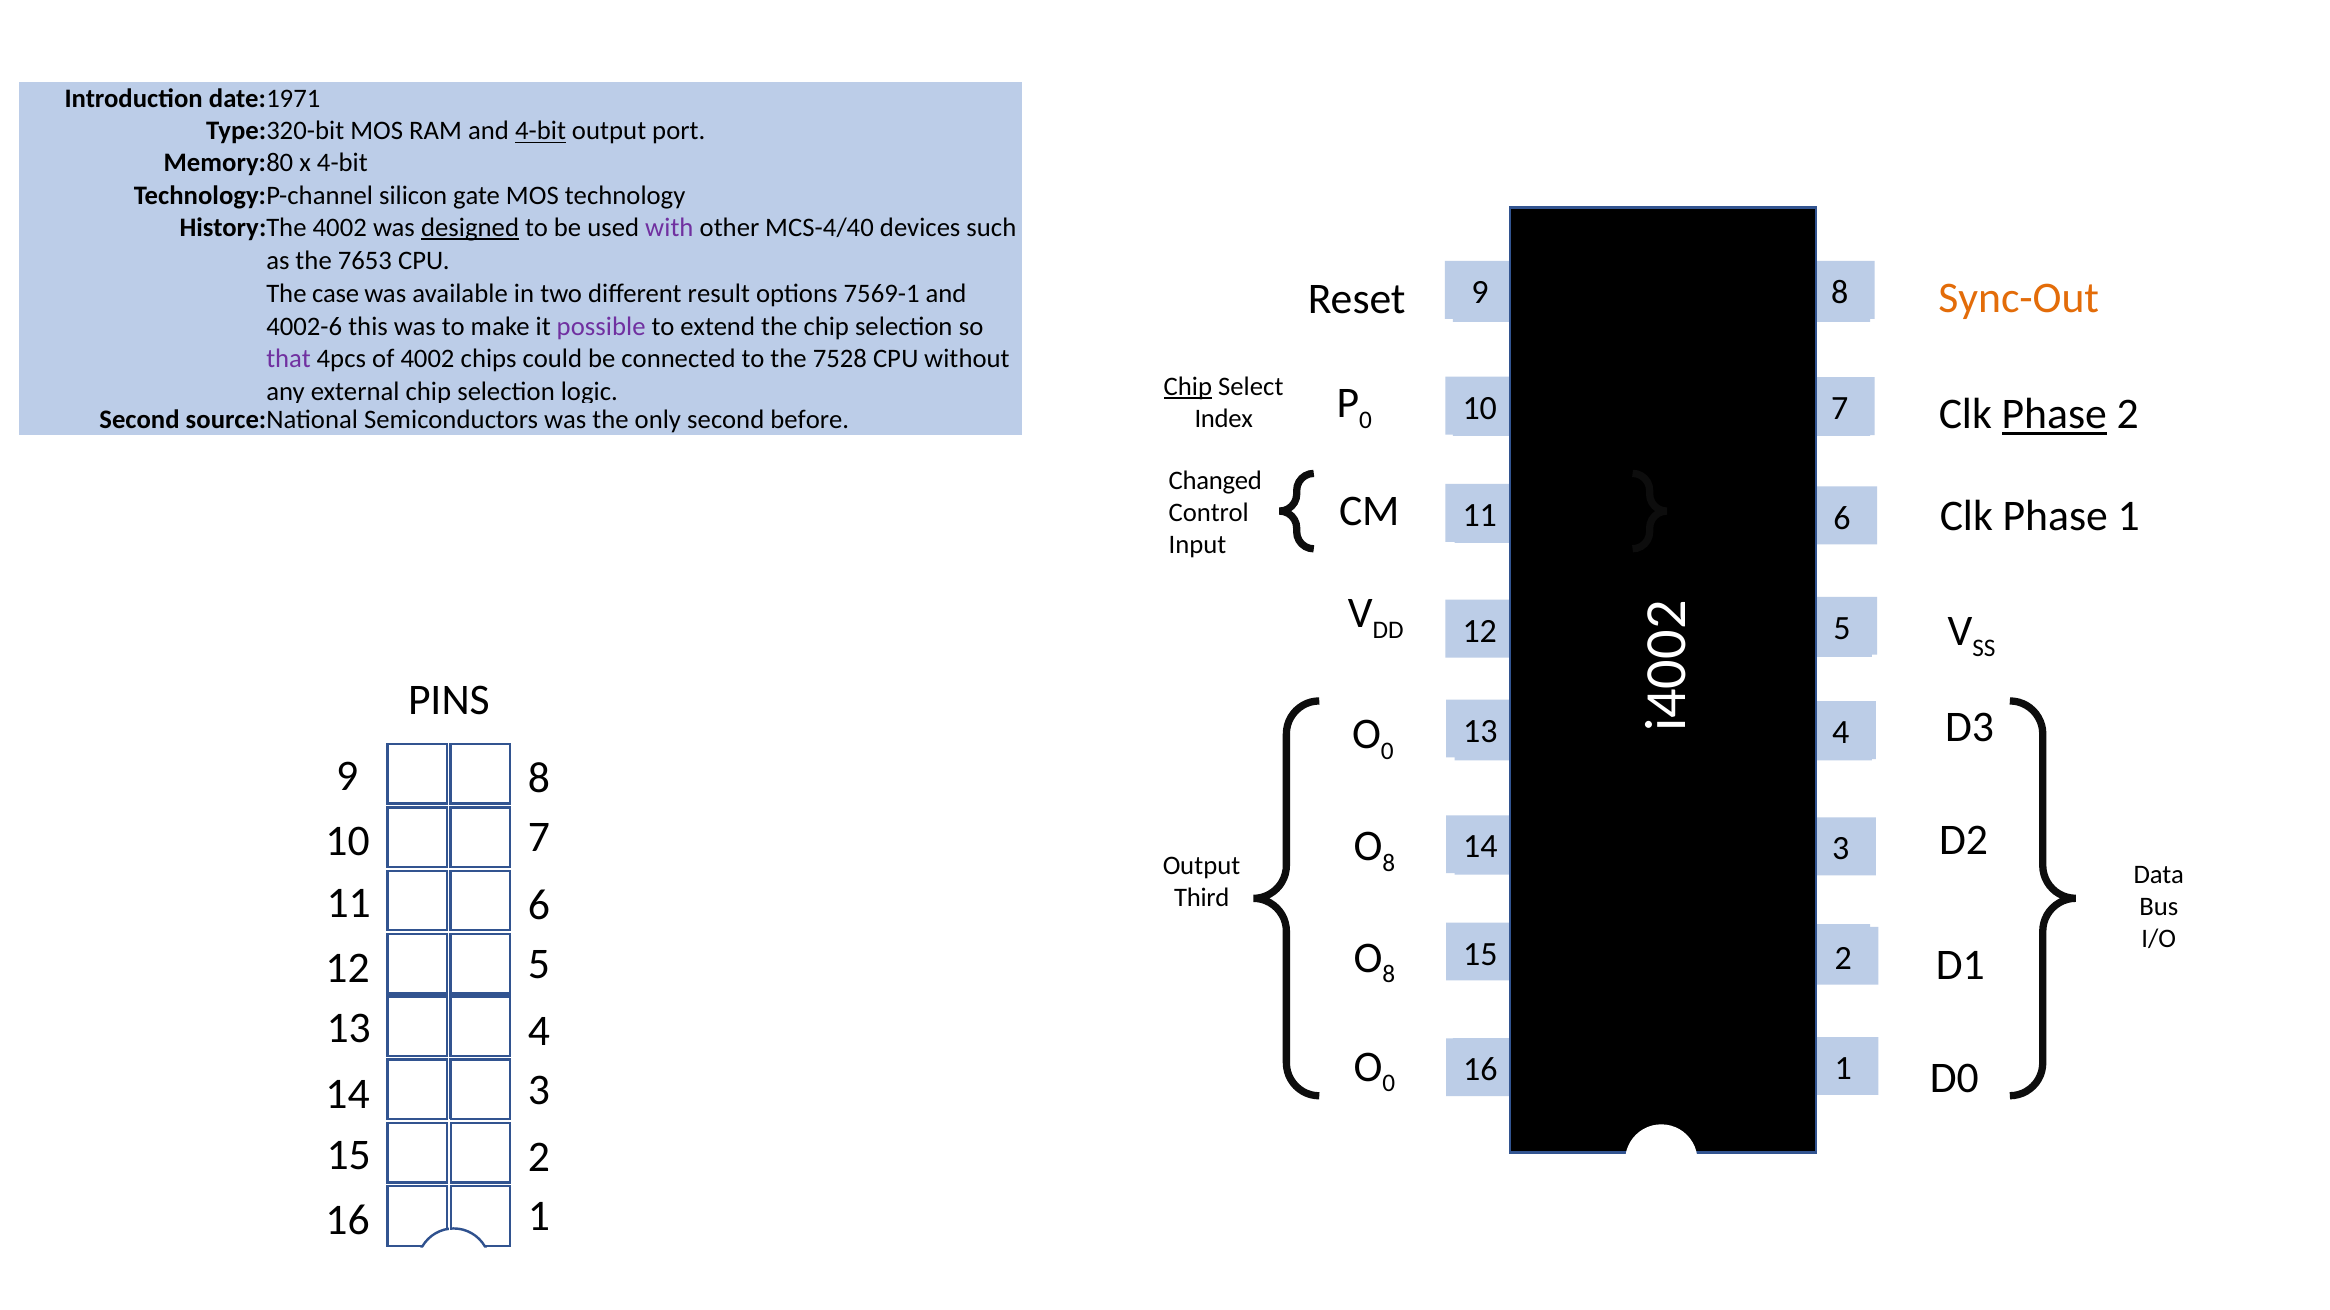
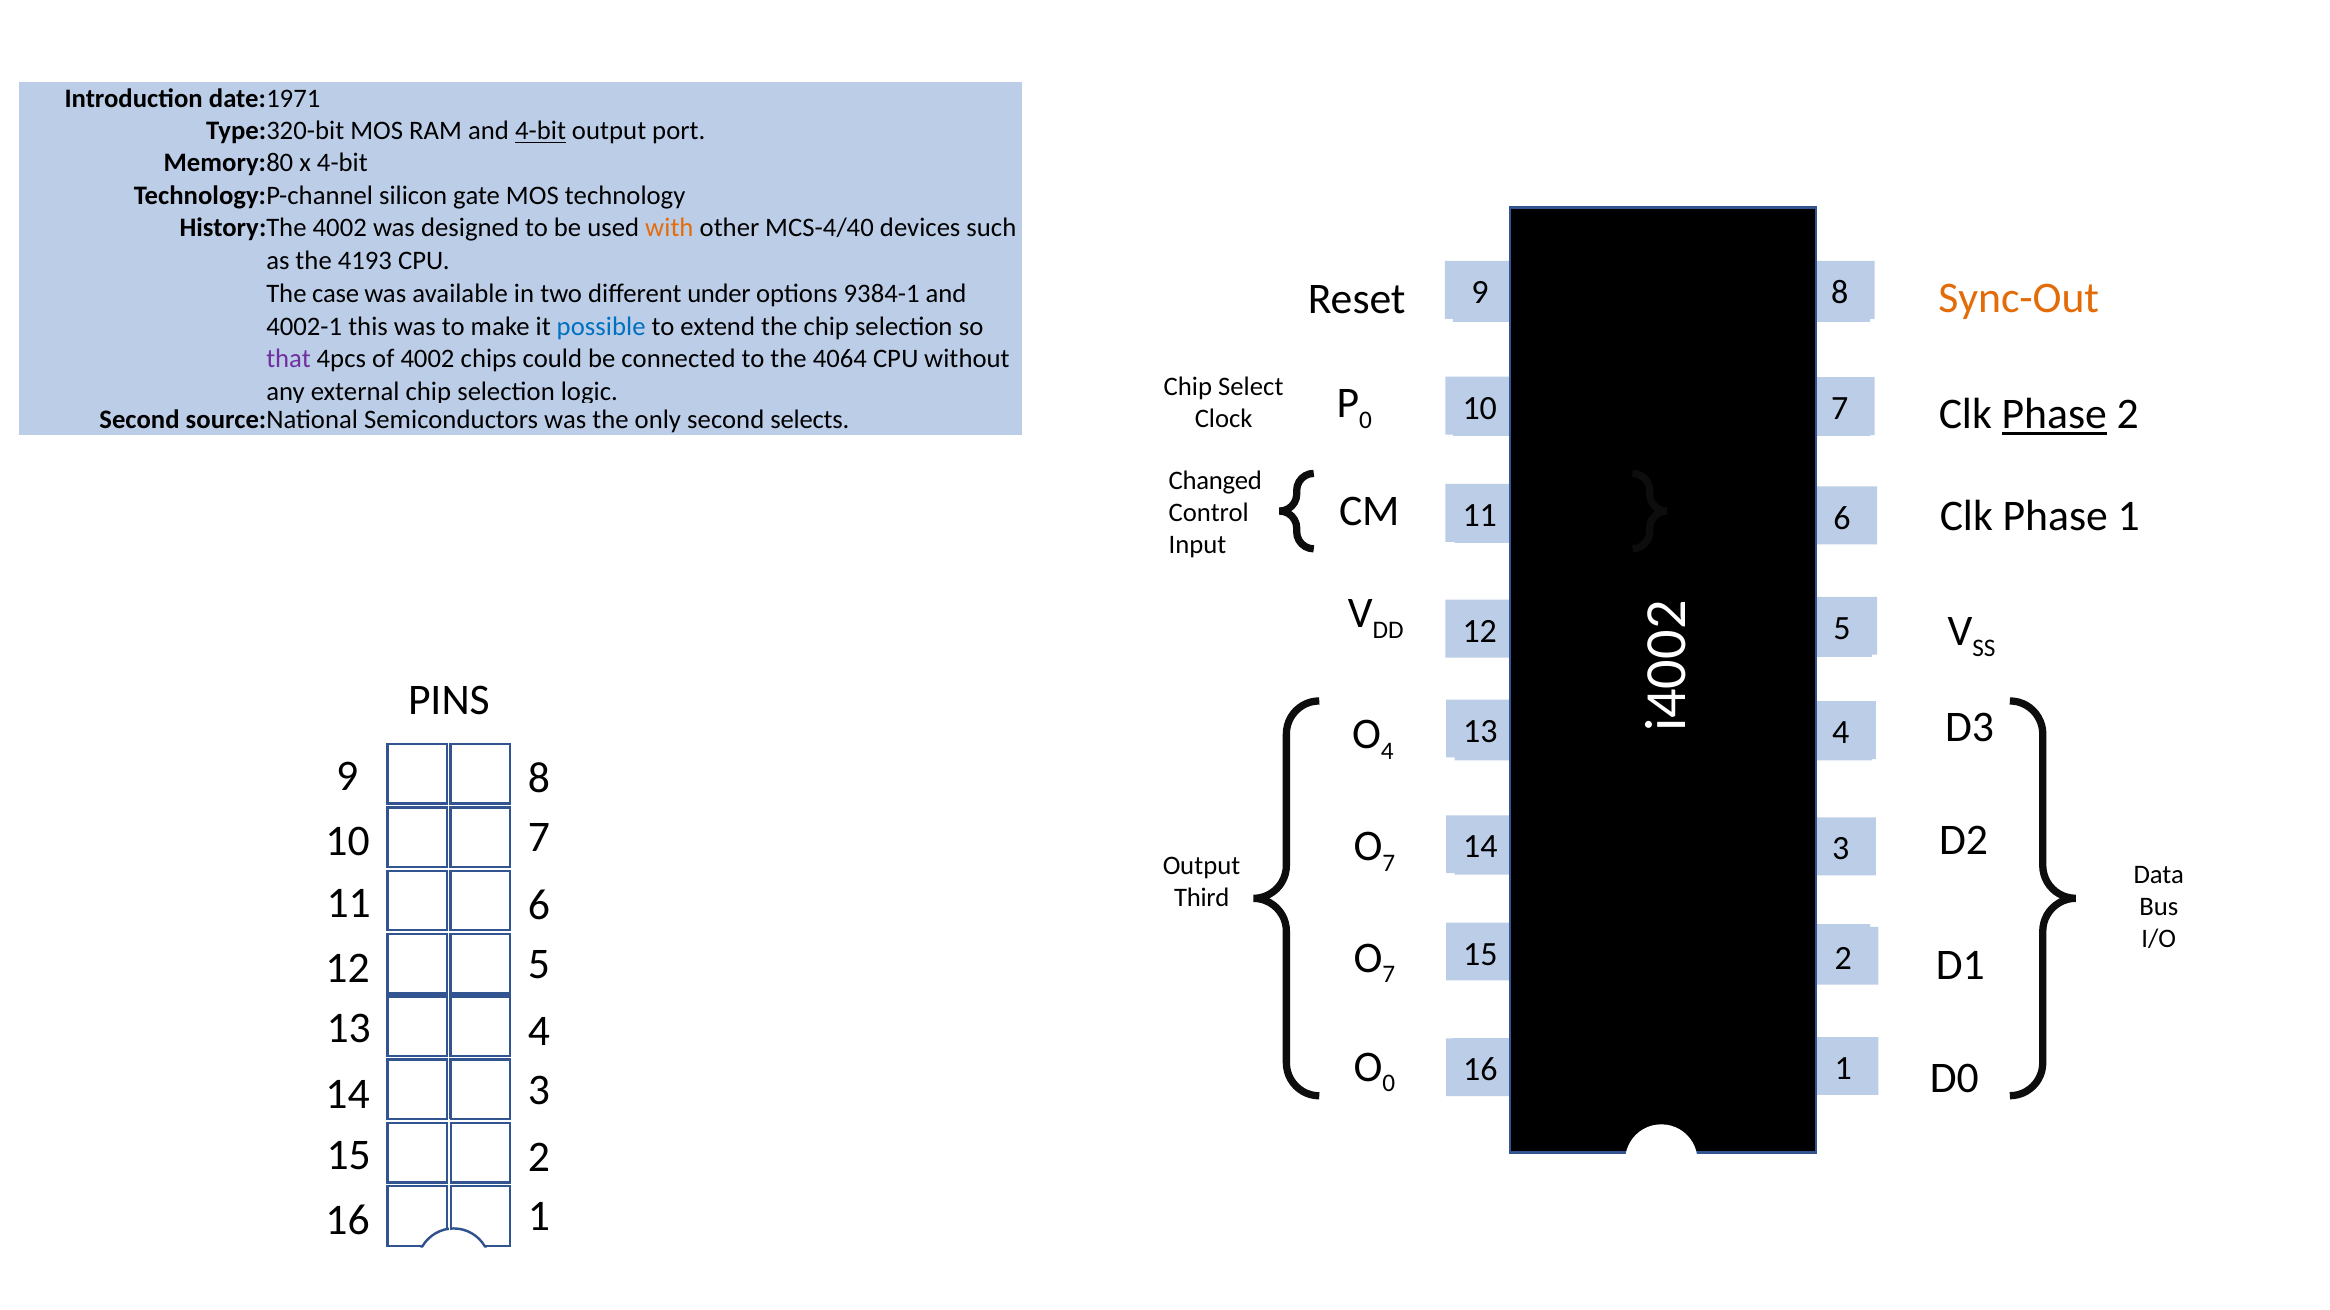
designed underline: present -> none
with colour: purple -> orange
7653: 7653 -> 4193
result: result -> under
7569-1: 7569-1 -> 9384-1
4002-6: 4002-6 -> 4002-1
possible colour: purple -> blue
7528: 7528 -> 4064
Chip at (1188, 387) underline: present -> none
Index: Index -> Clock
before: before -> selects
0 at (1387, 751): 0 -> 4
8 at (1389, 864): 8 -> 7
8 at (1389, 975): 8 -> 7
